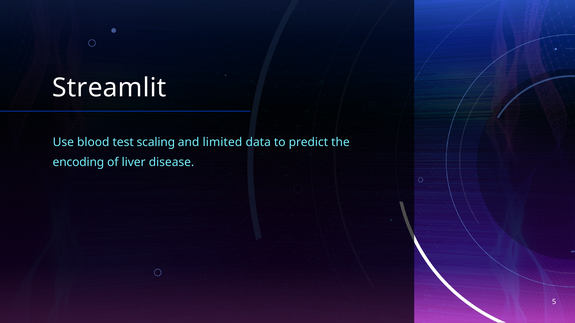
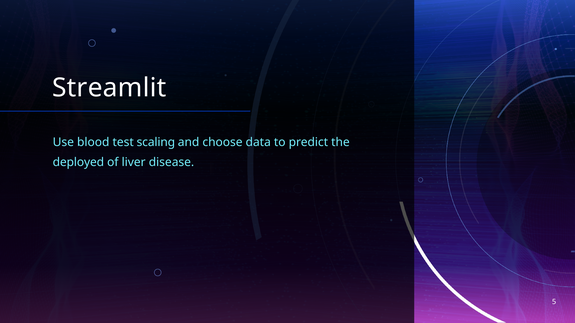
limited: limited -> choose
encoding: encoding -> deployed
